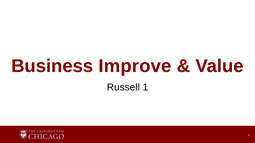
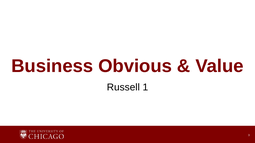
Improve: Improve -> Obvious
